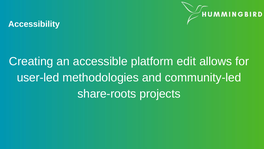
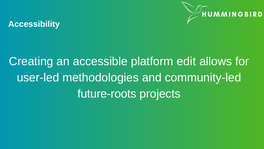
share-roots: share-roots -> future-roots
